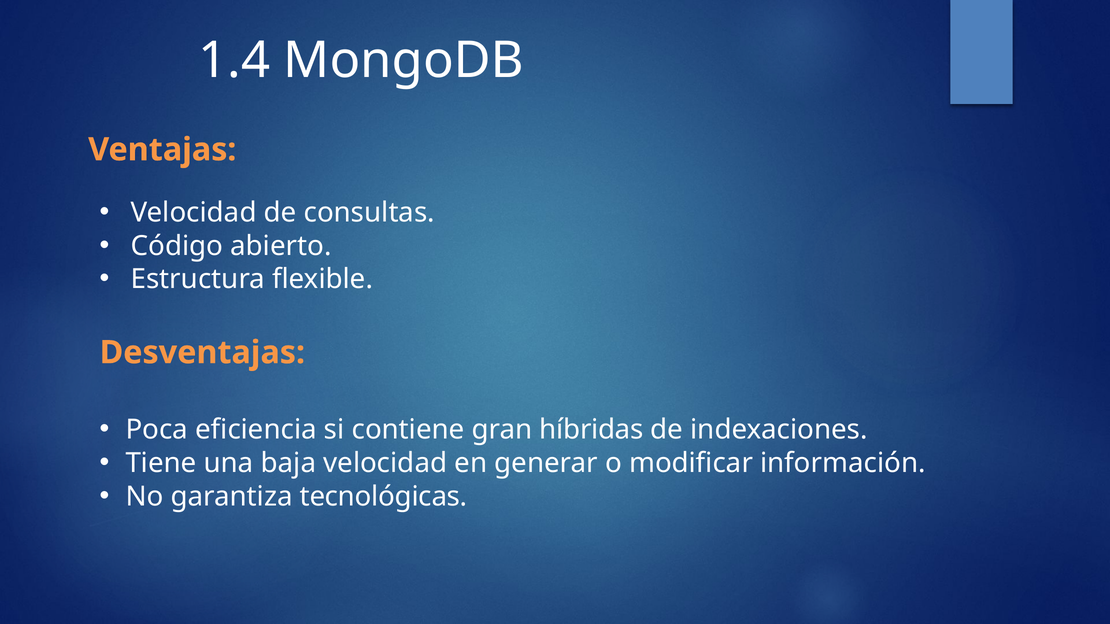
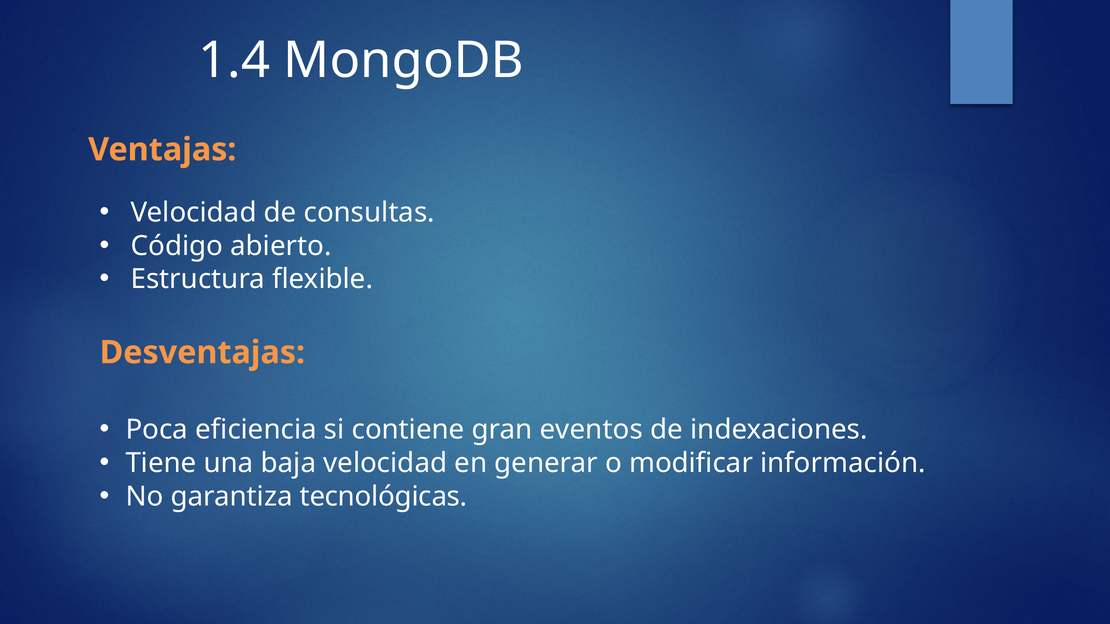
híbridas: híbridas -> eventos
